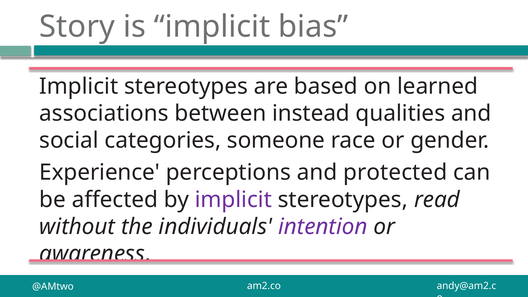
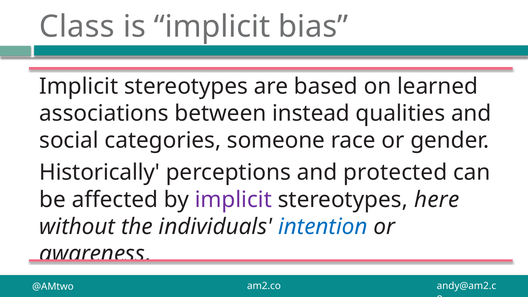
Story: Story -> Class
Experience: Experience -> Historically
read: read -> here
intention colour: purple -> blue
